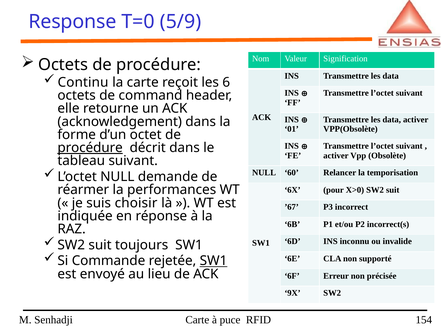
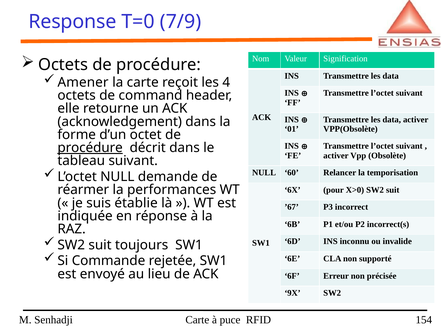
5/9: 5/9 -> 7/9
Continu: Continu -> Amener
6: 6 -> 4
choisir: choisir -> établie
SW1 at (214, 261) underline: present -> none
